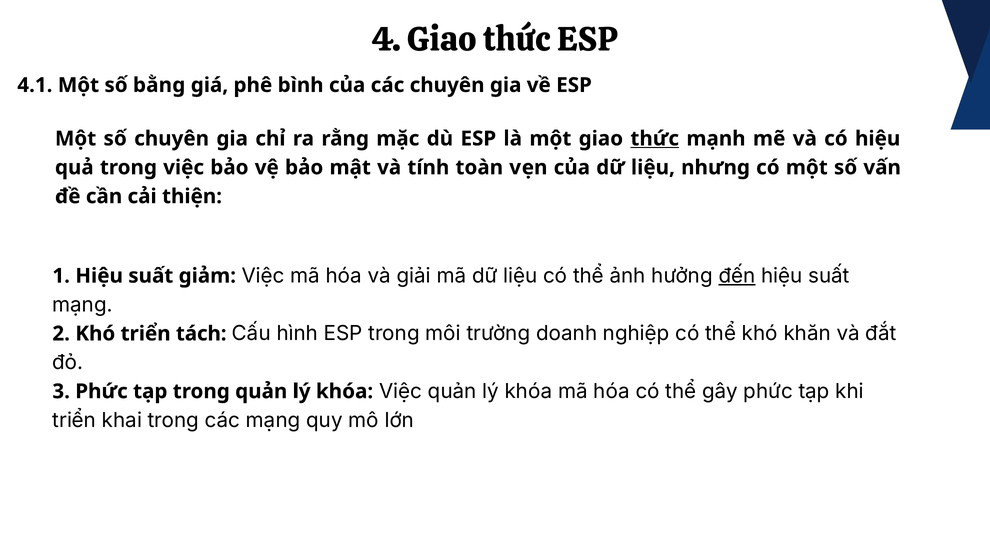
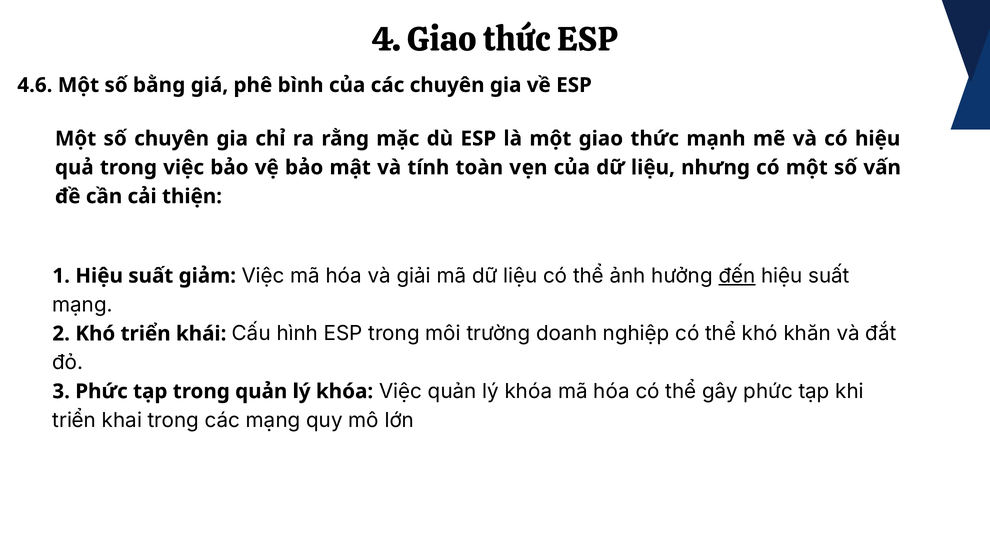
4.1: 4.1 -> 4.6
thức underline: present -> none
tách: tách -> khái
